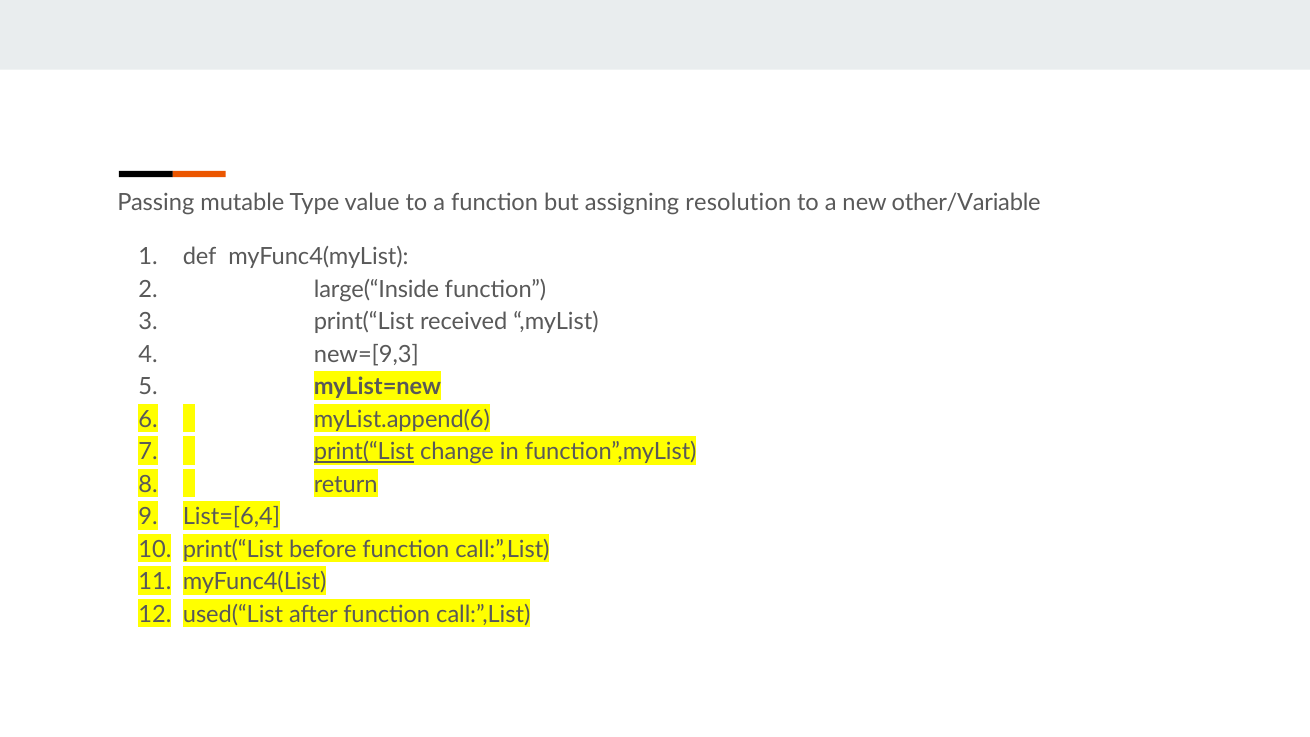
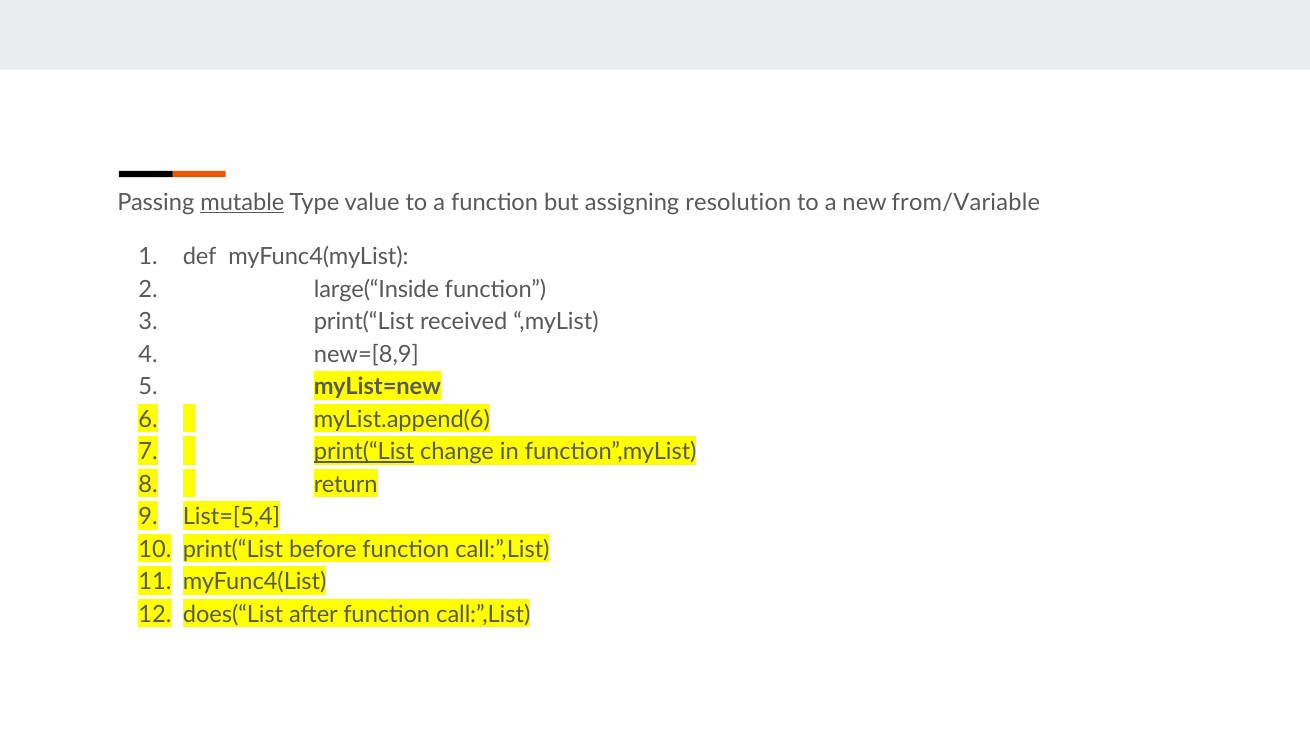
mutable underline: none -> present
other/Variable: other/Variable -> from/Variable
new=[9,3: new=[9,3 -> new=[8,9
List=[6,4: List=[6,4 -> List=[5,4
used(“List: used(“List -> does(“List
